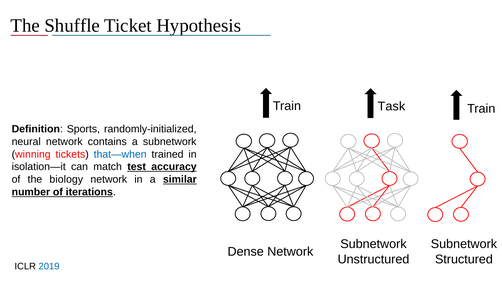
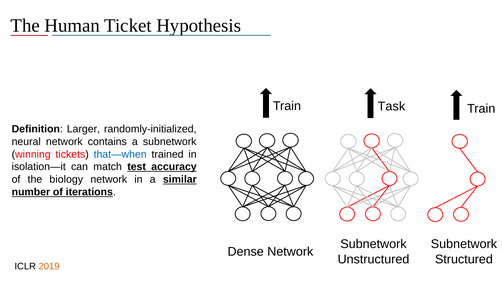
Shuffle: Shuffle -> Human
Sports: Sports -> Larger
2019 colour: blue -> orange
